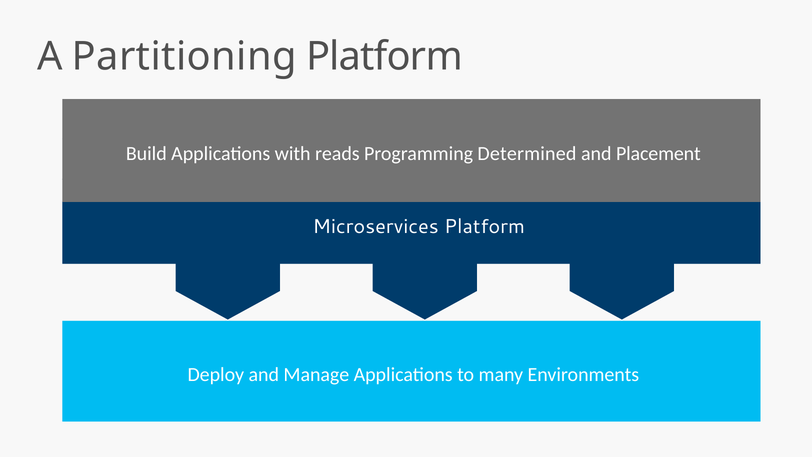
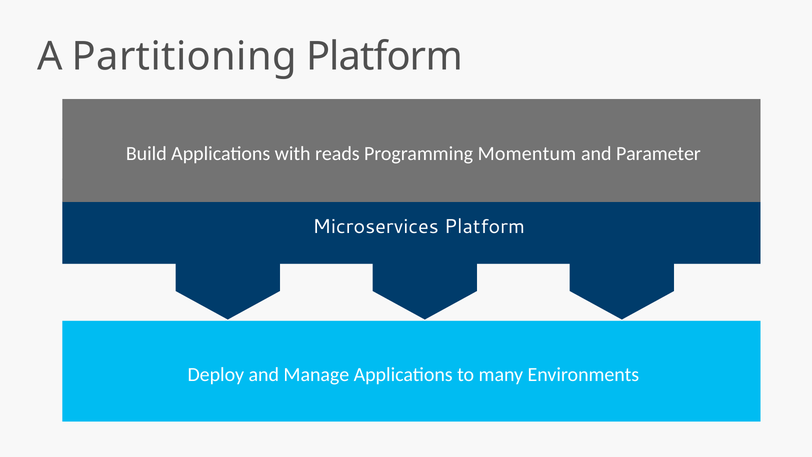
Determined: Determined -> Momentum
Placement: Placement -> Parameter
